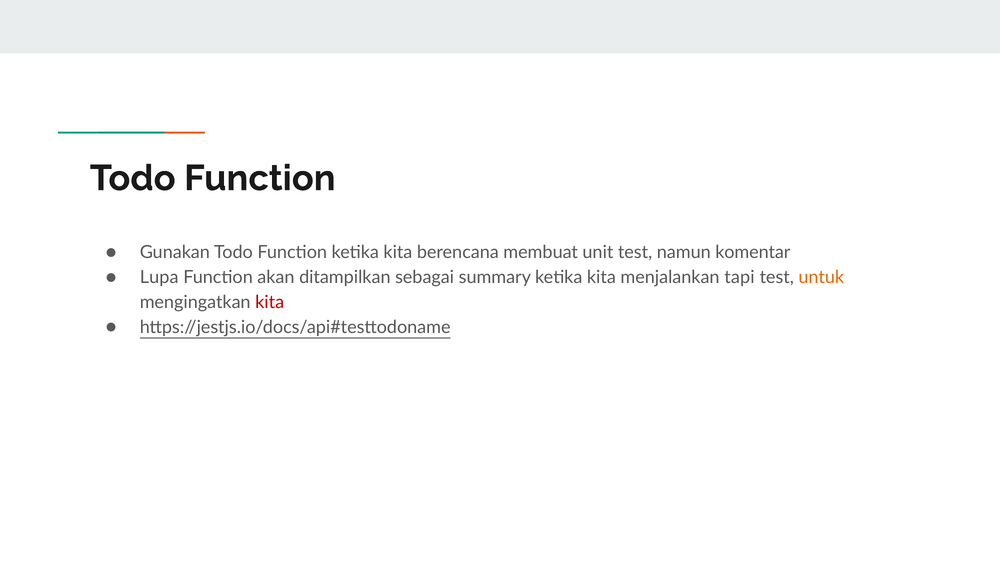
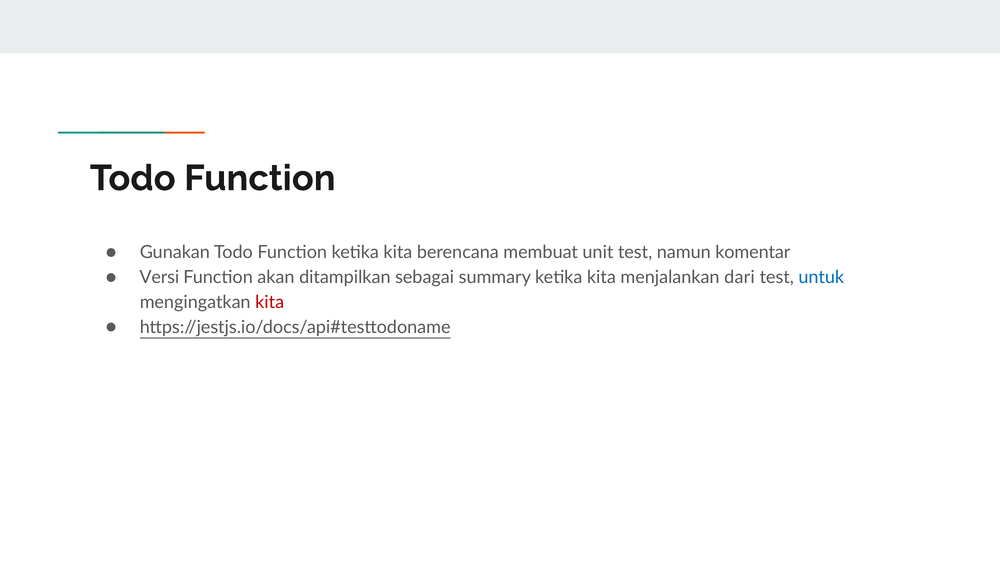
Lupa: Lupa -> Versi
tapi: tapi -> dari
untuk colour: orange -> blue
